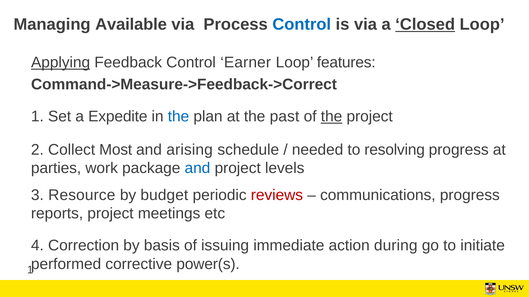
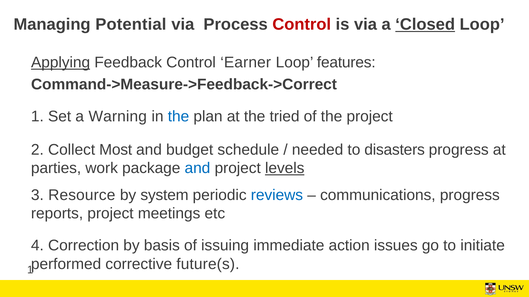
Available: Available -> Potential
Control at (302, 24) colour: blue -> red
Expedite: Expedite -> Warning
past: past -> tried
the at (332, 117) underline: present -> none
arising: arising -> budget
resolving: resolving -> disasters
levels underline: none -> present
budget: budget -> system
reviews colour: red -> blue
during: during -> issues
power(s: power(s -> future(s
